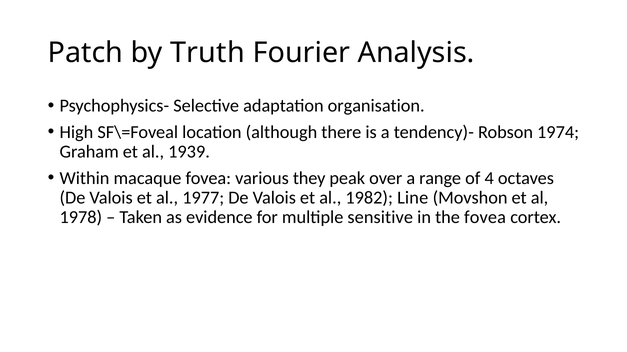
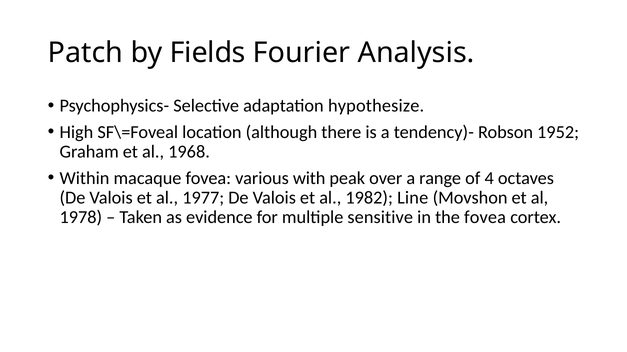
Truth: Truth -> Fields
organisation: organisation -> hypothesize
1974: 1974 -> 1952
1939: 1939 -> 1968
they: they -> with
